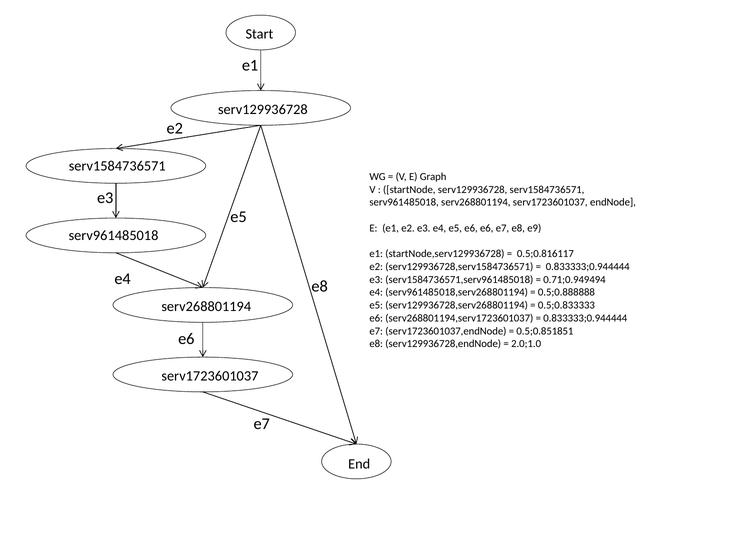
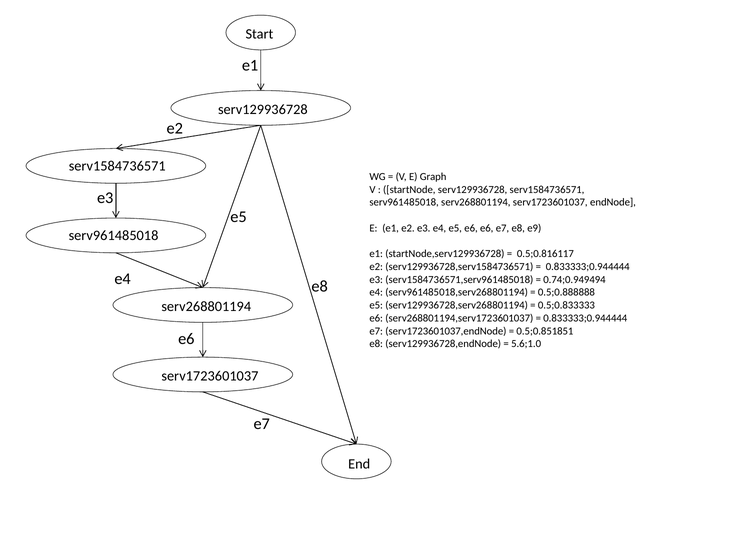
0.71;0.949494: 0.71;0.949494 -> 0.74;0.949494
2.0;1.0: 2.0;1.0 -> 5.6;1.0
